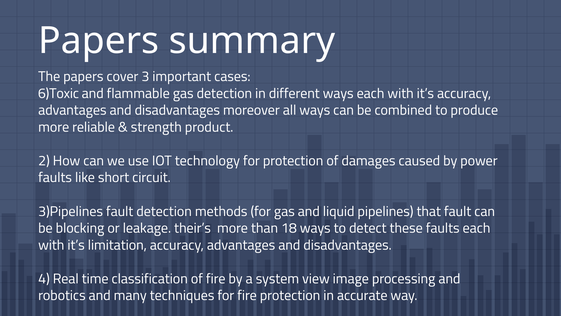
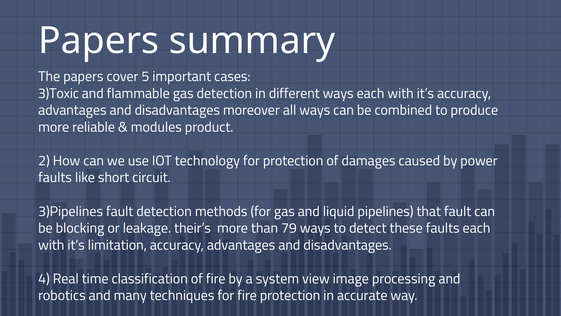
3: 3 -> 5
6)Toxic: 6)Toxic -> 3)Toxic
strength: strength -> modules
18: 18 -> 79
